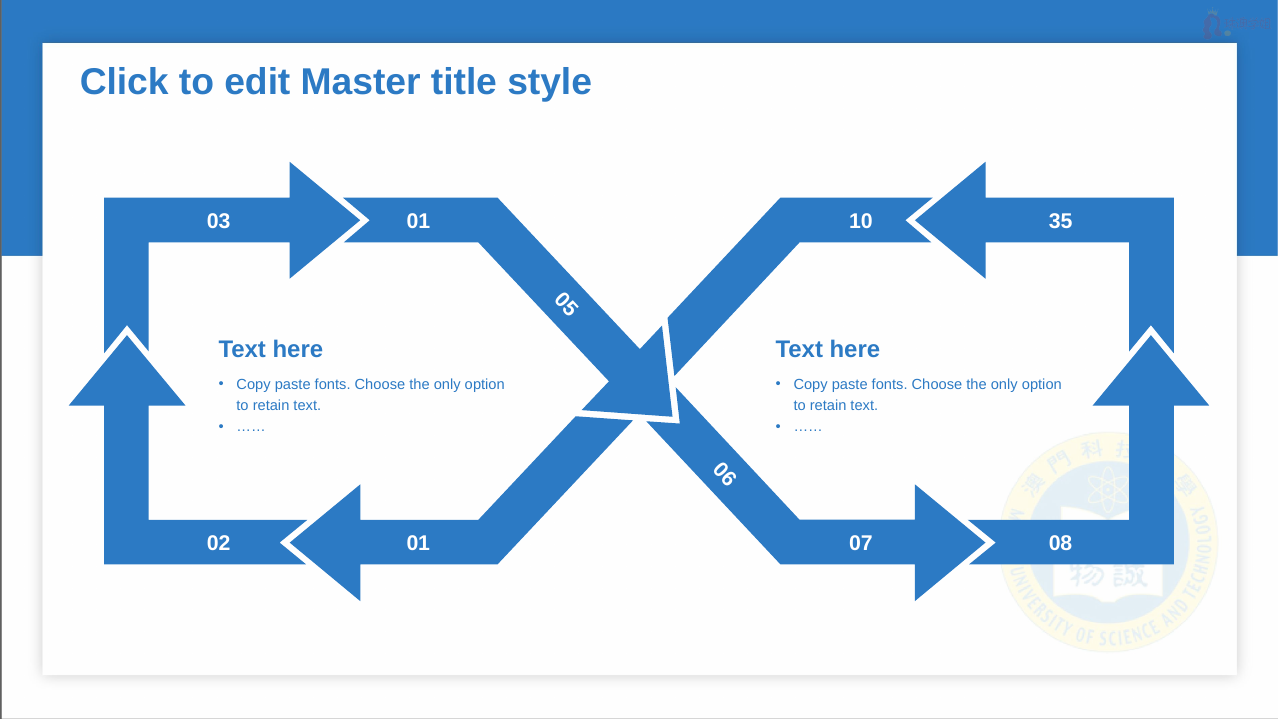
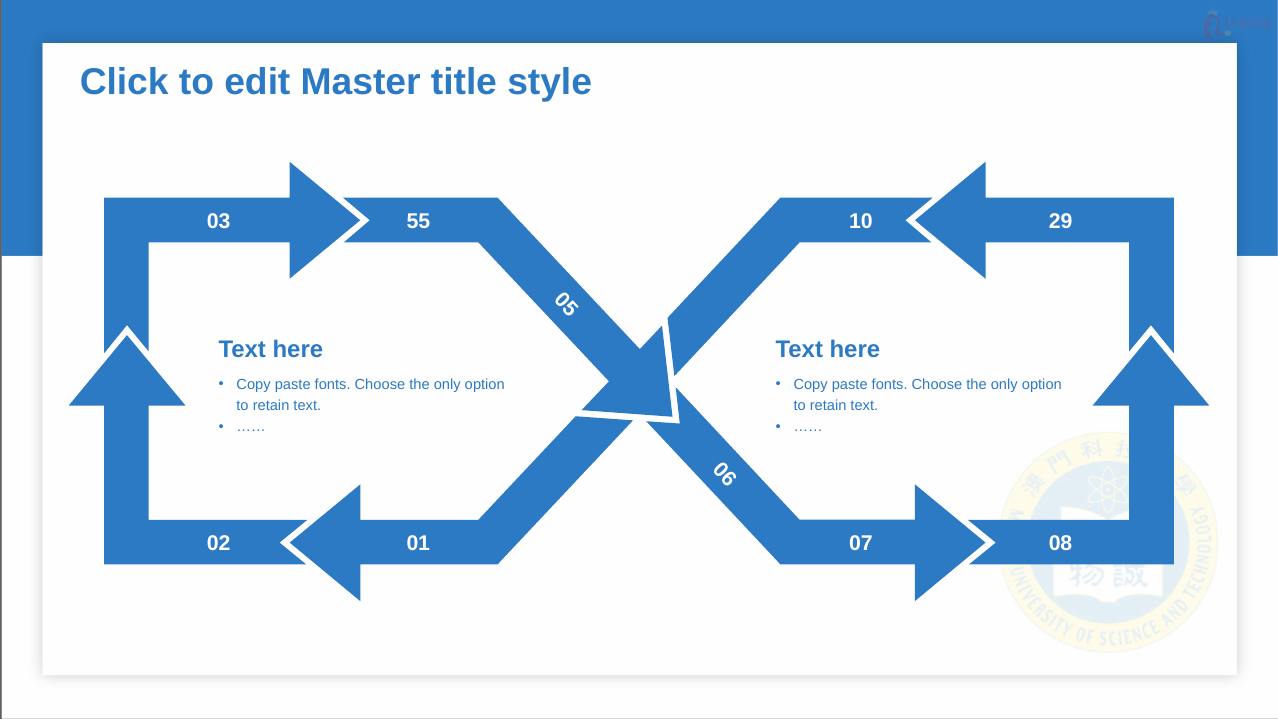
03 01: 01 -> 55
35: 35 -> 29
